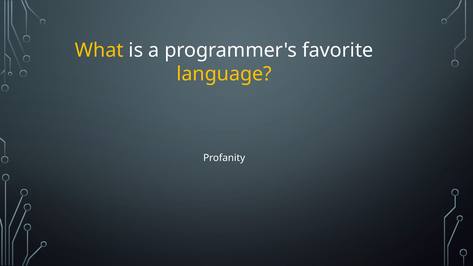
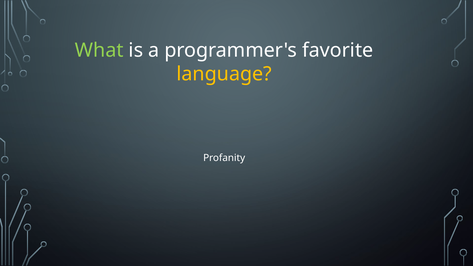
What colour: yellow -> light green
